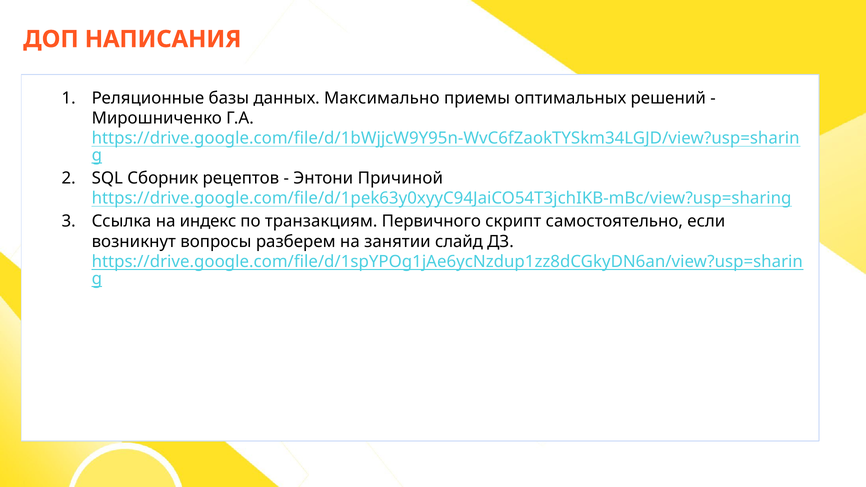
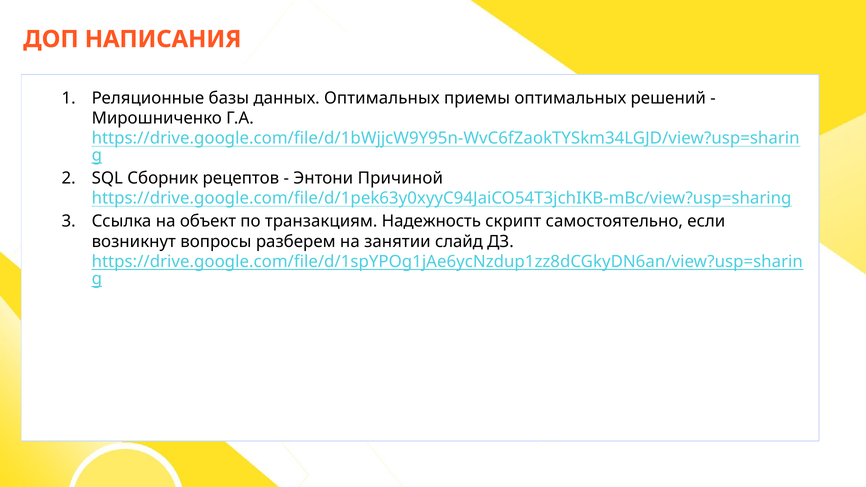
данных Максимально: Максимально -> Оптимальных
индекс: индекс -> объект
Первичного: Первичного -> Надежность
